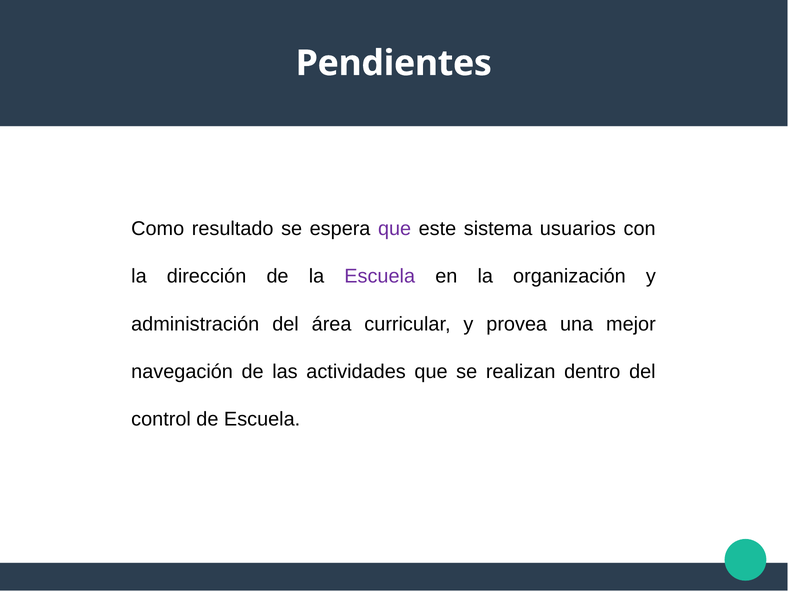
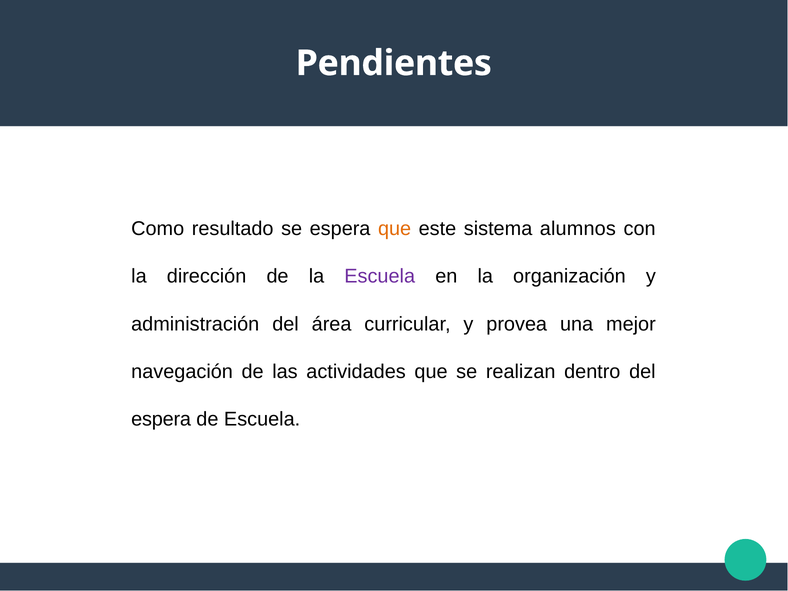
que at (395, 229) colour: purple -> orange
usuarios: usuarios -> alumnos
control at (161, 419): control -> espera
